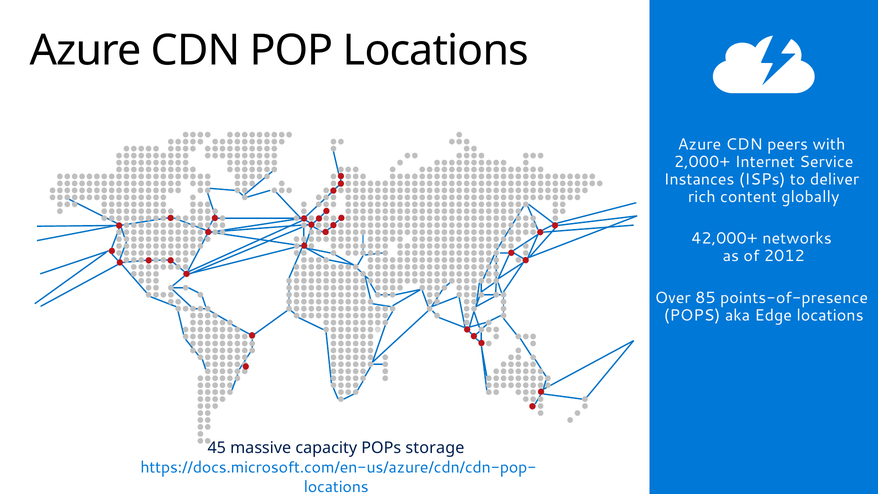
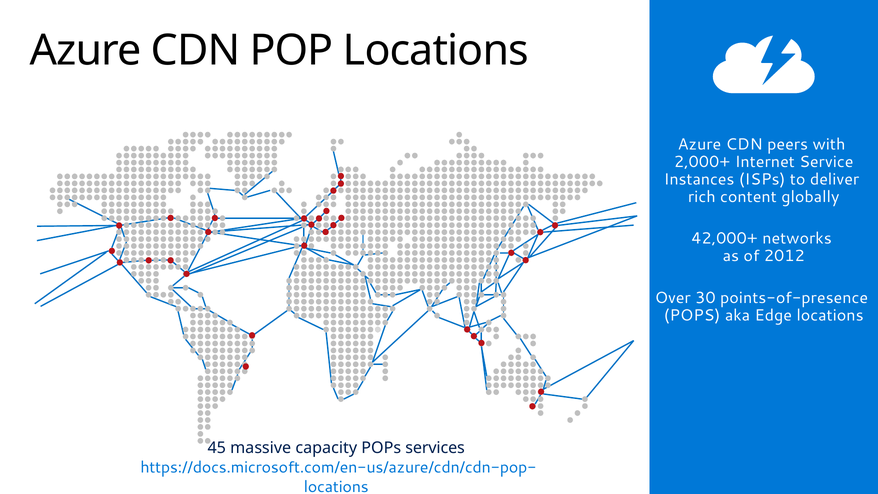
85: 85 -> 30
storage: storage -> services
